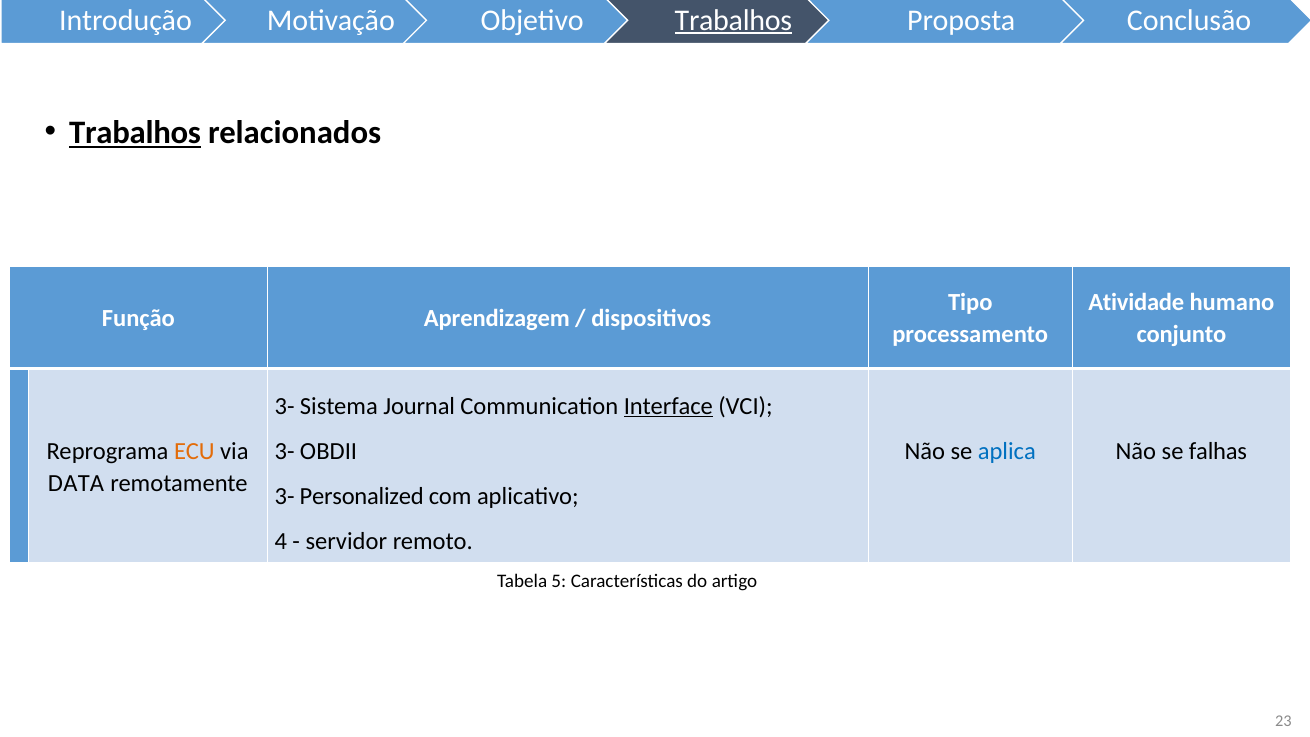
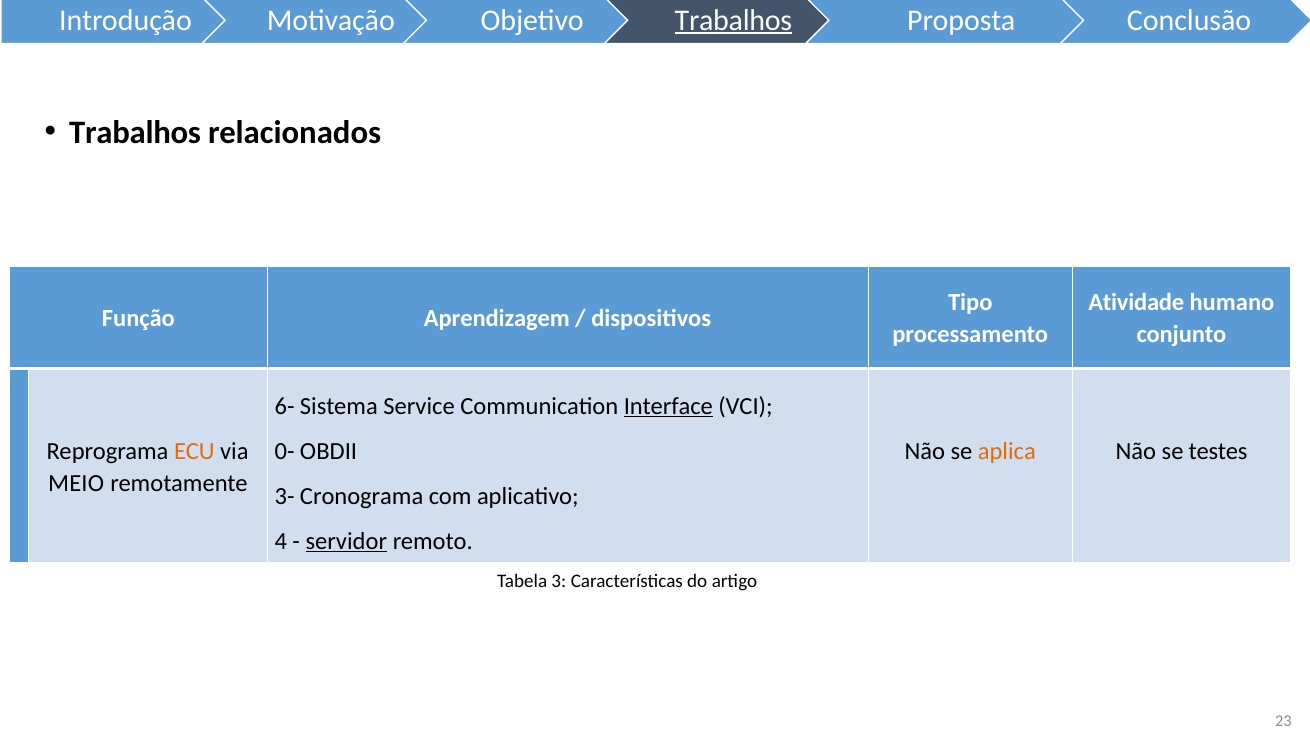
Trabalhos at (135, 133) underline: present -> none
3- at (285, 406): 3- -> 6-
Journal: Journal -> Service
3- at (285, 451): 3- -> 0-
aplica colour: blue -> orange
falhas: falhas -> testes
DATA: DATA -> MEIO
Personalized: Personalized -> Cronograma
servidor underline: none -> present
5: 5 -> 3
